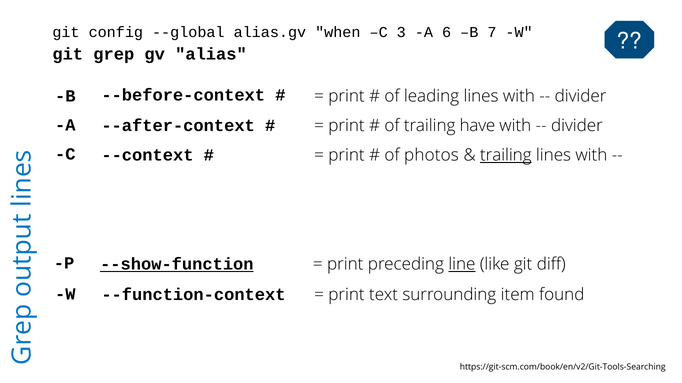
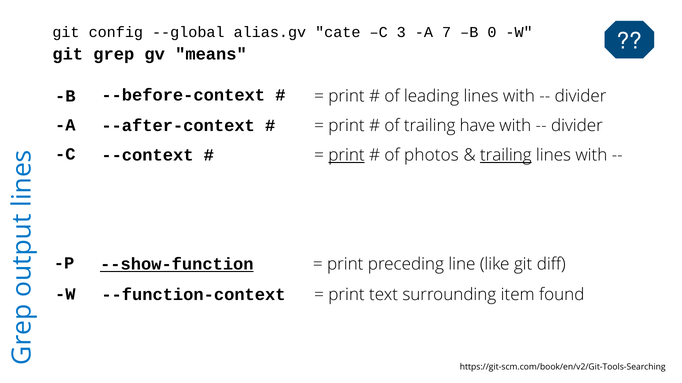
when: when -> cate
6: 6 -> 7
7: 7 -> 0
alias: alias -> means
print at (346, 155) underline: none -> present
line underline: present -> none
